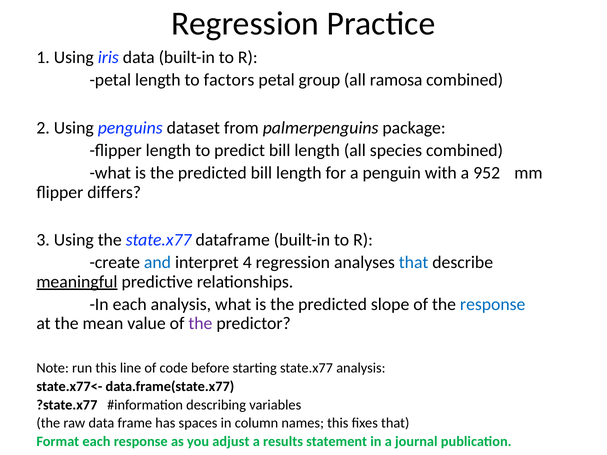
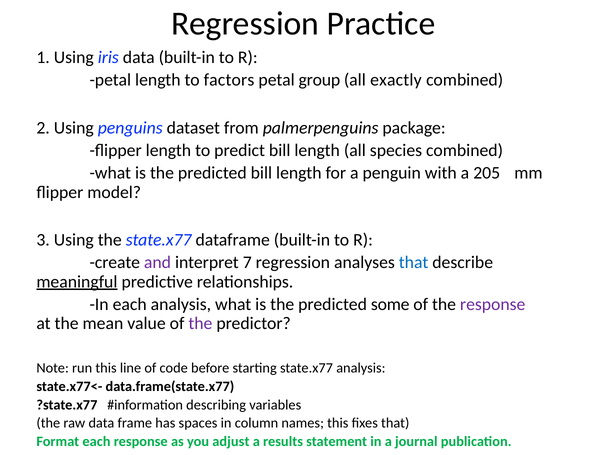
ramosa: ramosa -> exactly
952: 952 -> 205
differs: differs -> model
and colour: blue -> purple
4: 4 -> 7
slope: slope -> some
response at (493, 305) colour: blue -> purple
